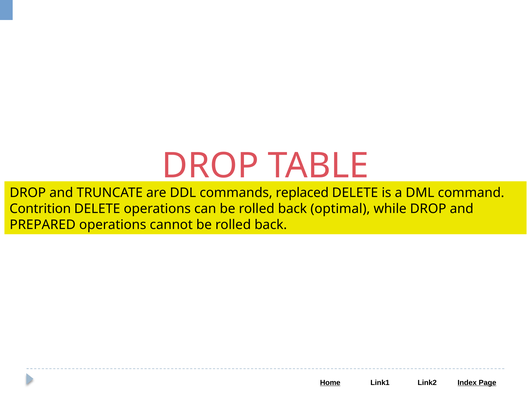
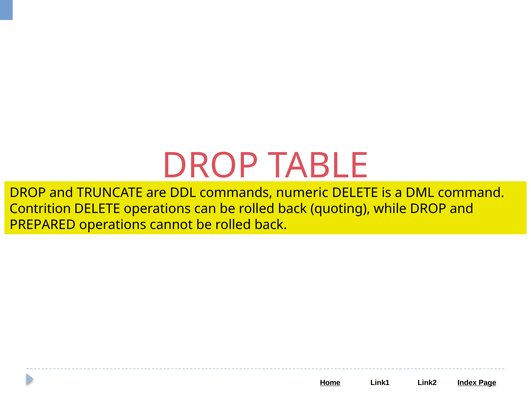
replaced: replaced -> numeric
optimal: optimal -> quoting
